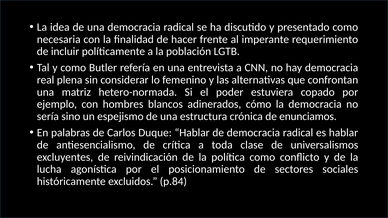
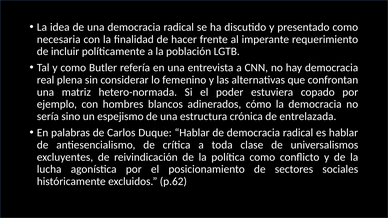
enunciamos: enunciamos -> entrelazada
p.84: p.84 -> p.62
